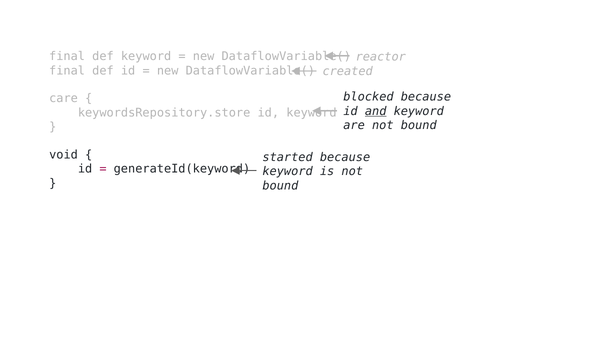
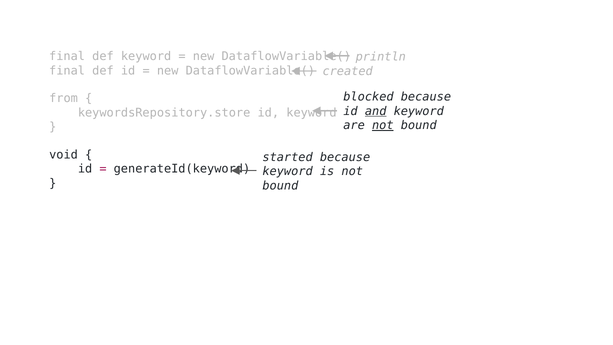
reactor: reactor -> println
care: care -> from
not at (383, 125) underline: none -> present
